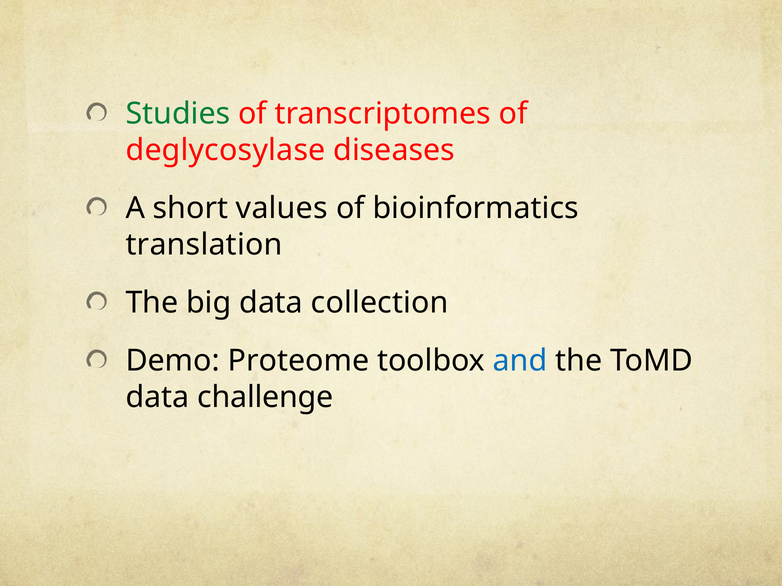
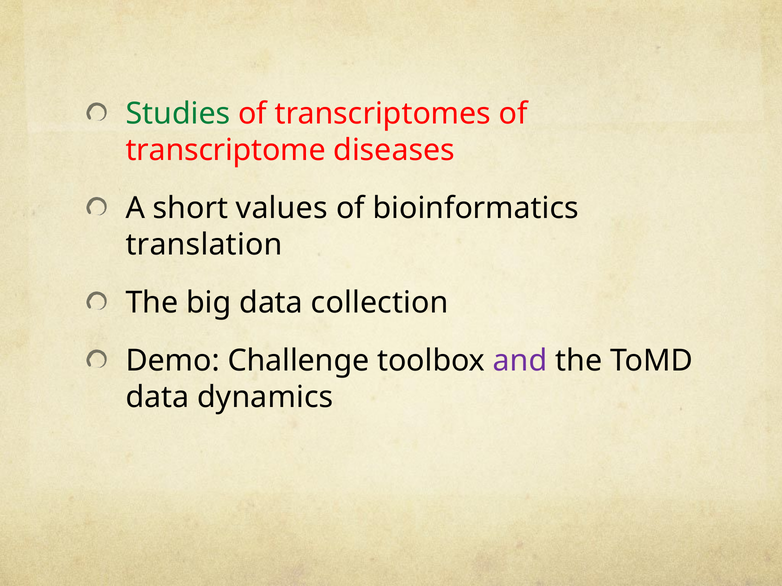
deglycosylase: deglycosylase -> transcriptome
Proteome: Proteome -> Challenge
and colour: blue -> purple
challenge: challenge -> dynamics
